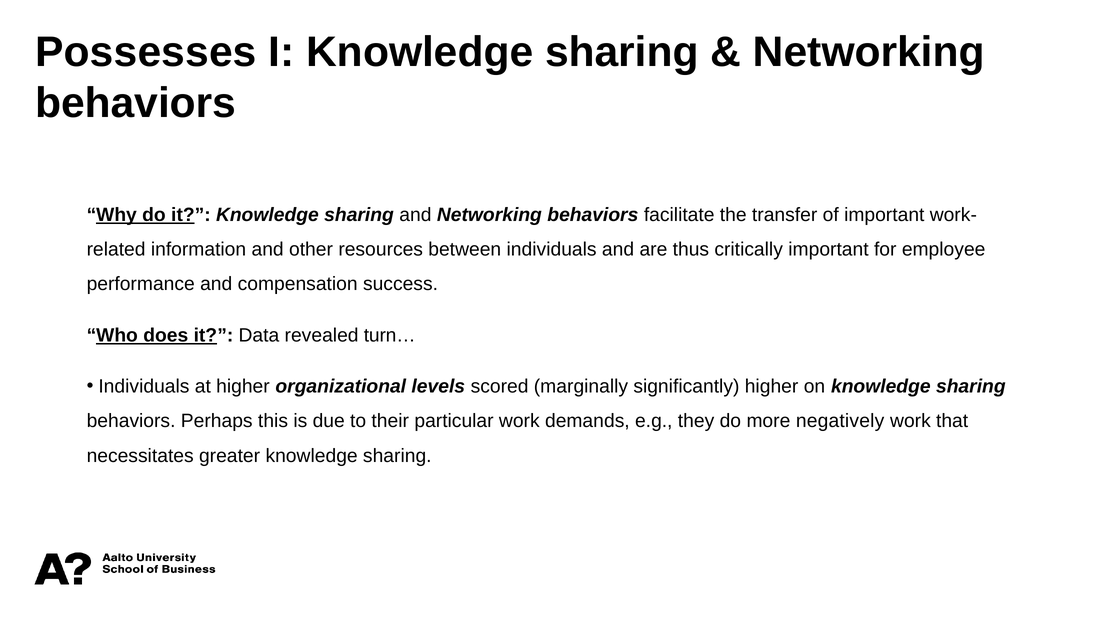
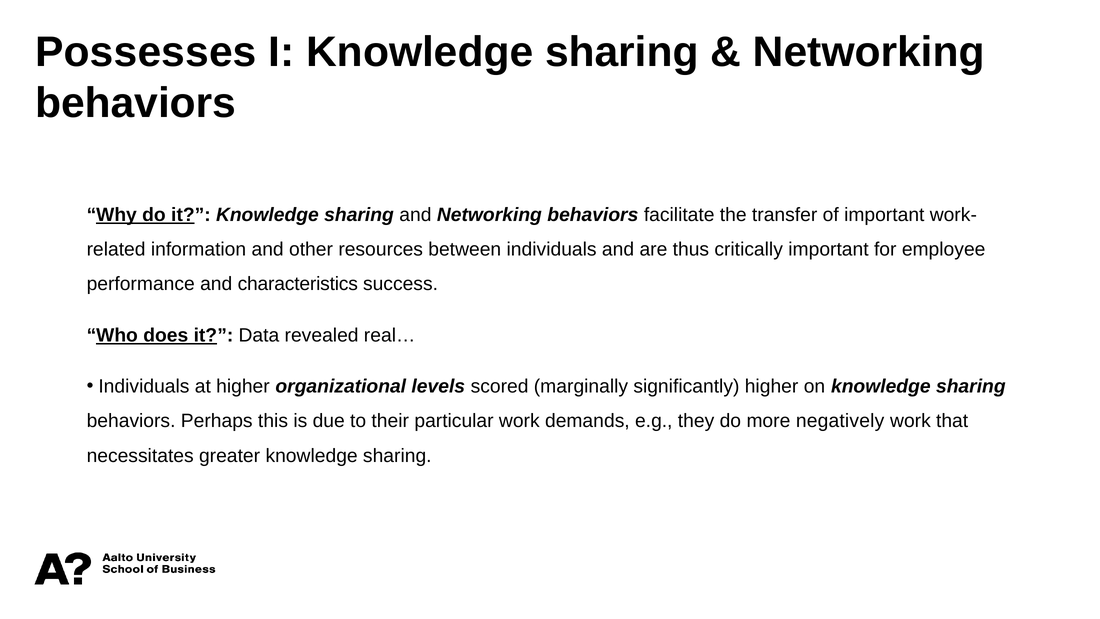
compensation: compensation -> characteristics
turn…: turn… -> real…
